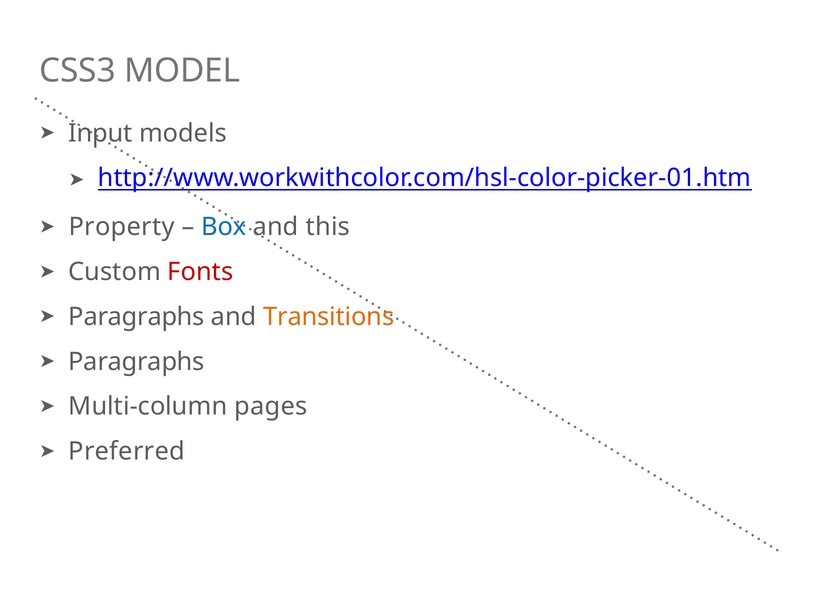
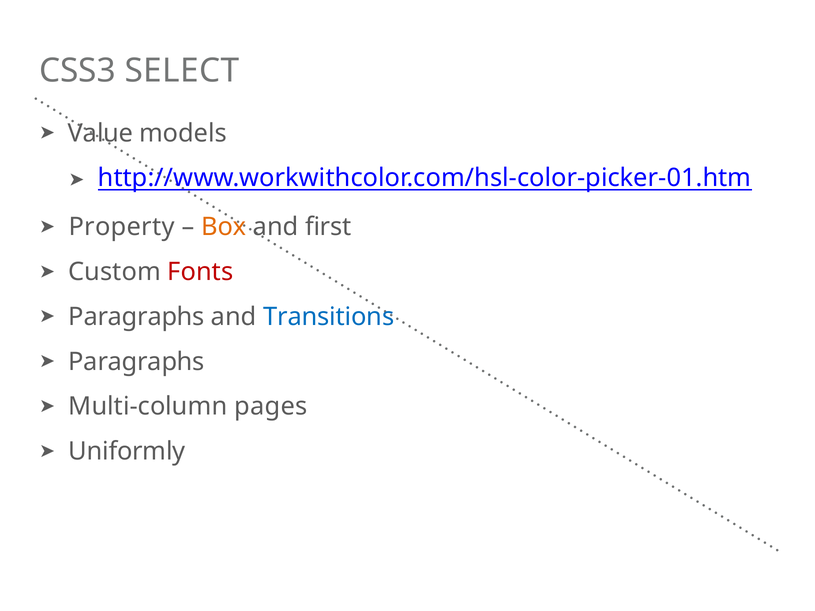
MODEL: MODEL -> SELECT
Input: Input -> Value
Box colour: blue -> orange
this: this -> first
Transitions colour: orange -> blue
Preferred: Preferred -> Uniformly
